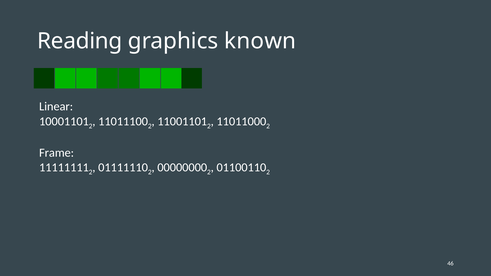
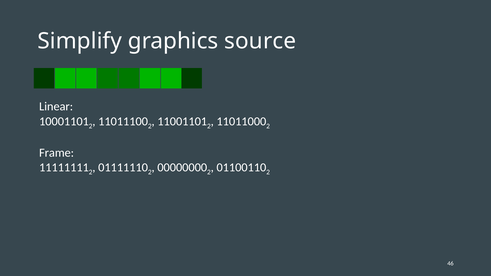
Reading: Reading -> Simplify
known: known -> source
